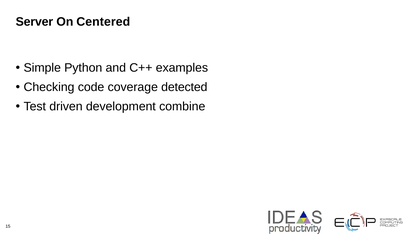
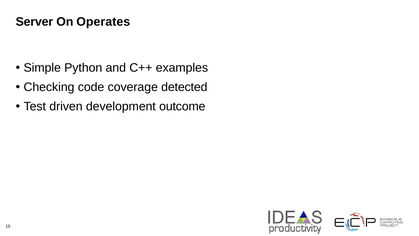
Centered: Centered -> Operates
combine: combine -> outcome
